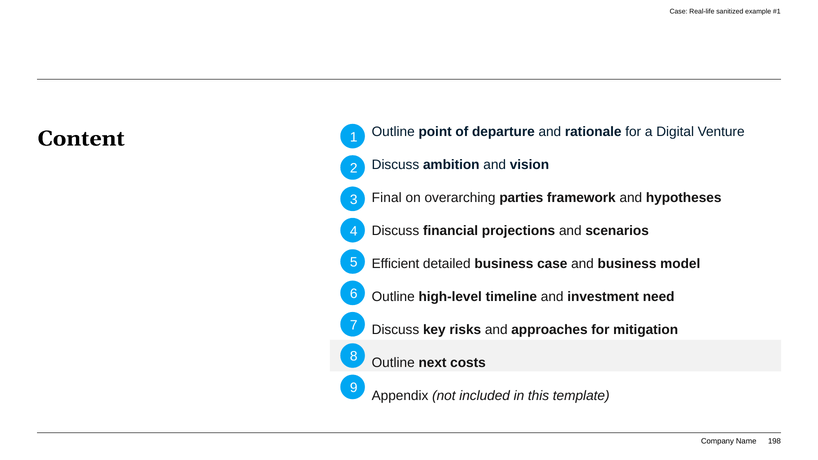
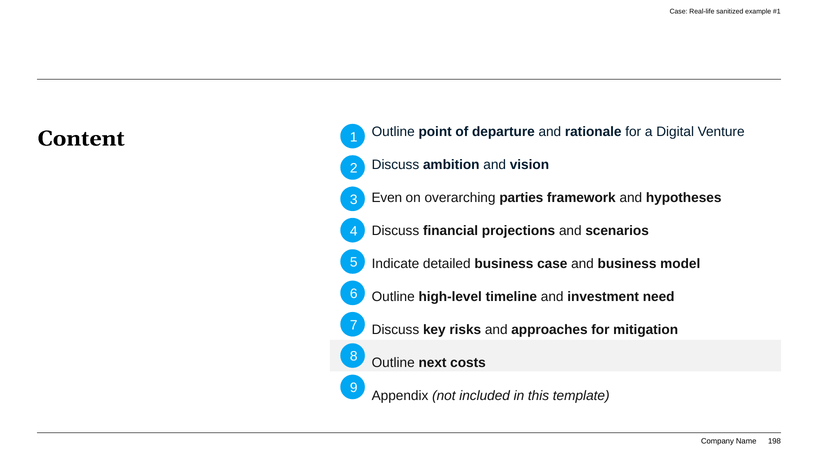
Final: Final -> Even
Efficient: Efficient -> Indicate
